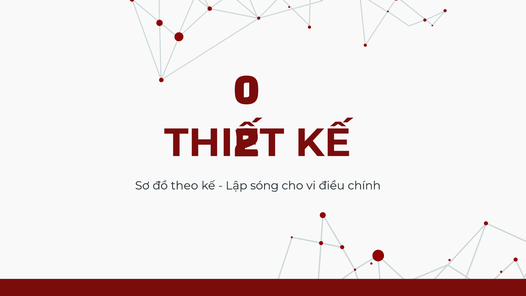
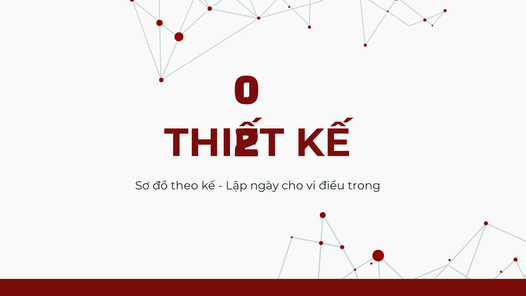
sóng: sóng -> ngày
chính: chính -> trong
